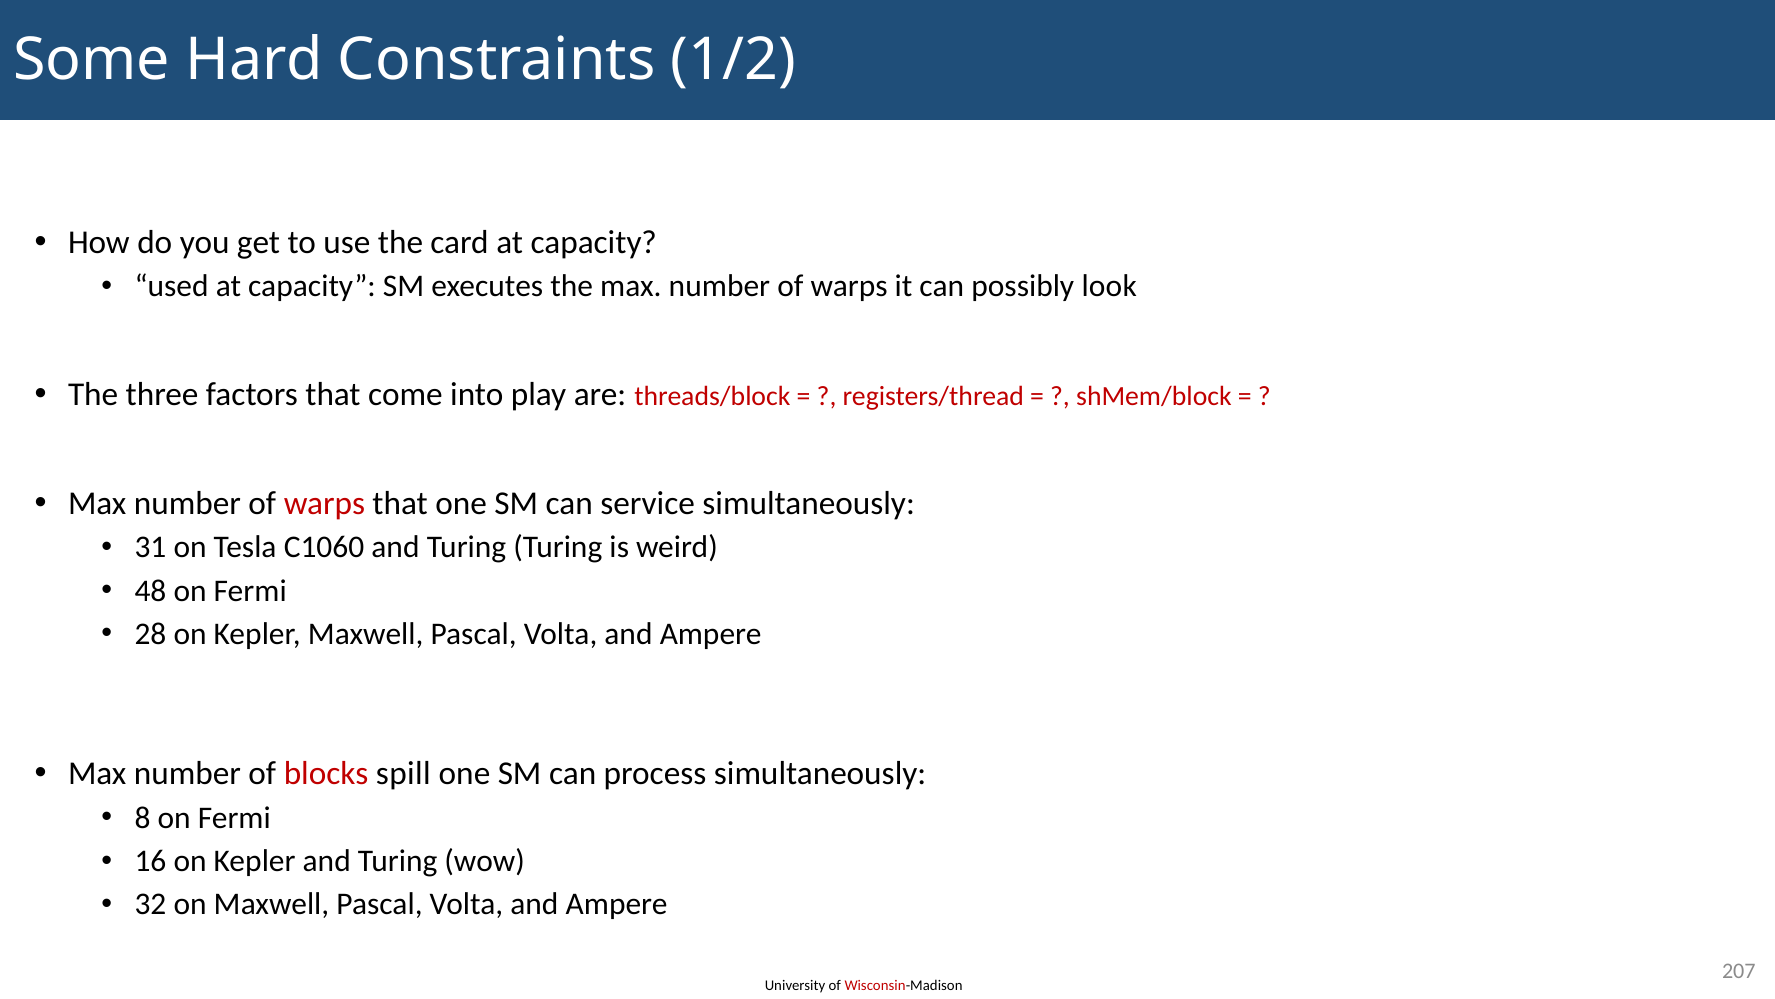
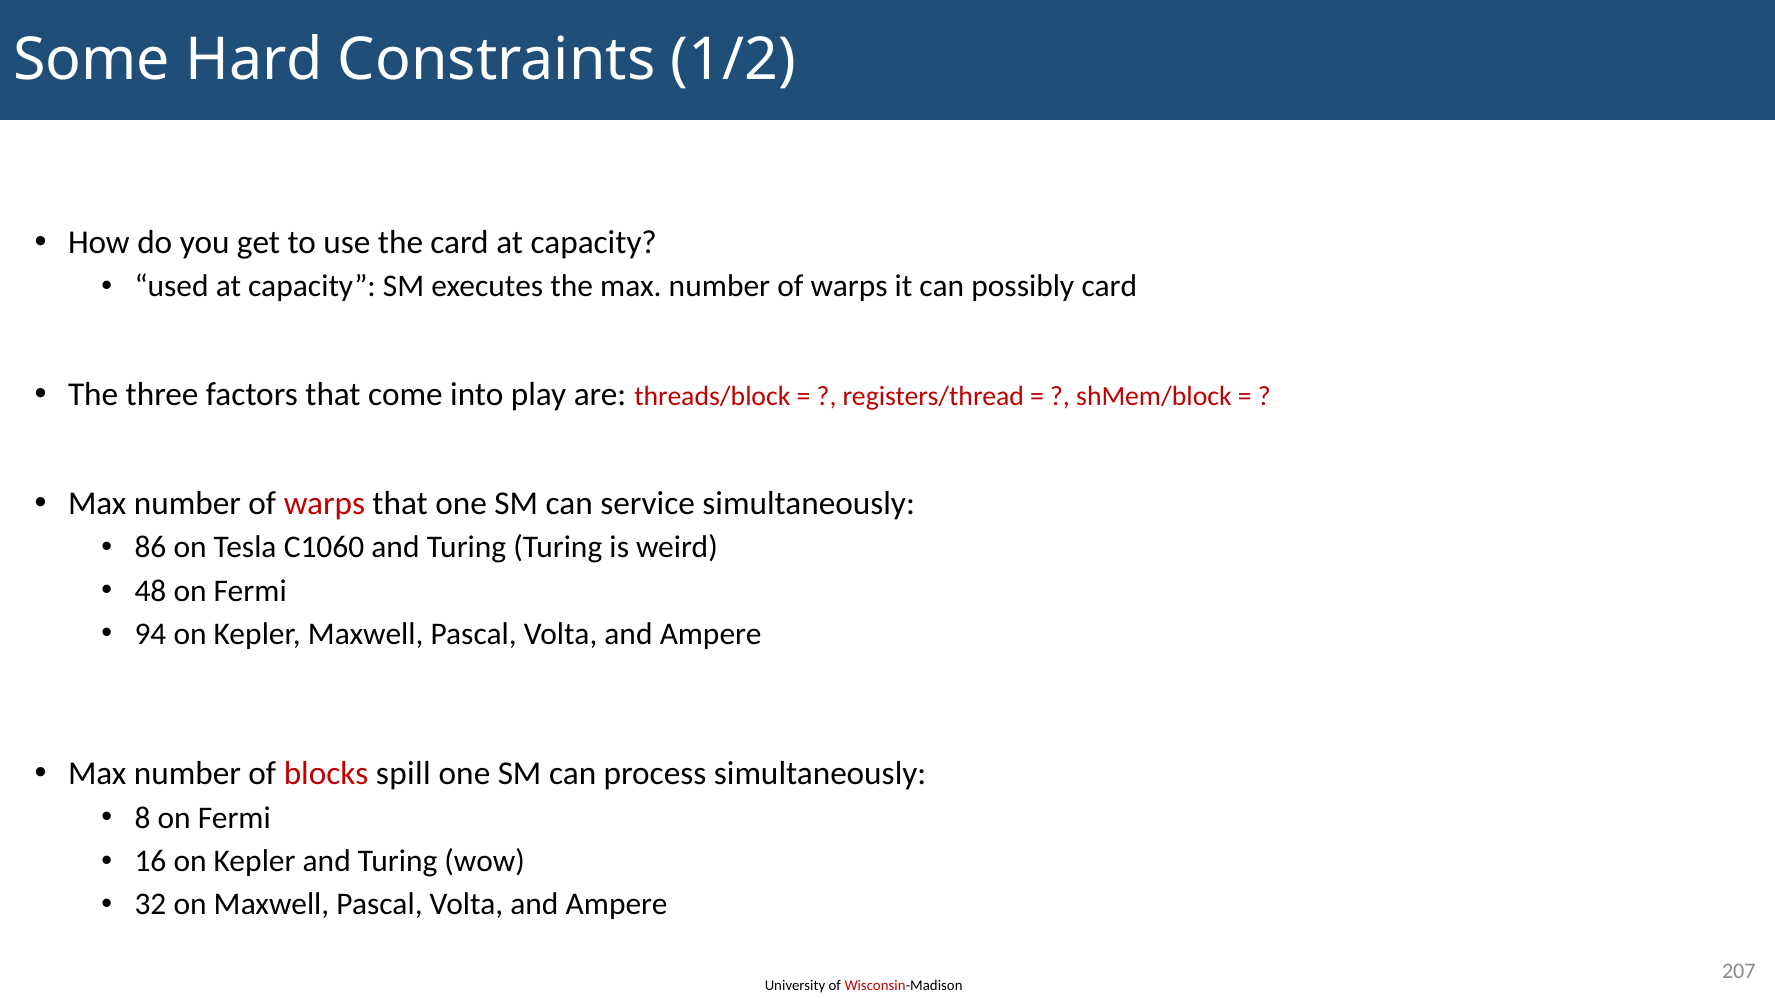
possibly look: look -> card
31: 31 -> 86
28: 28 -> 94
